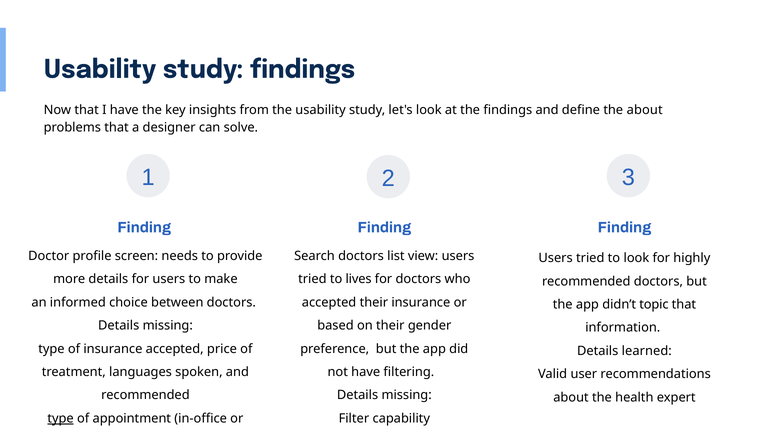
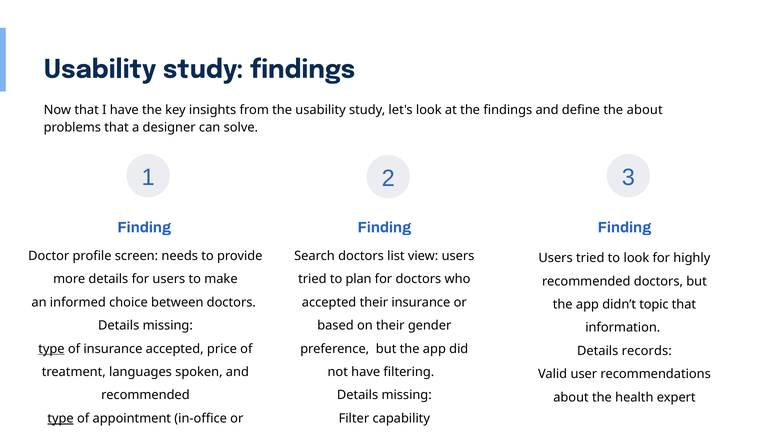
lives: lives -> plan
type at (51, 348) underline: none -> present
learned: learned -> records
